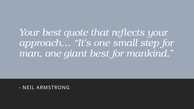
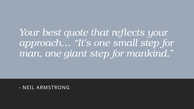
giant best: best -> step
